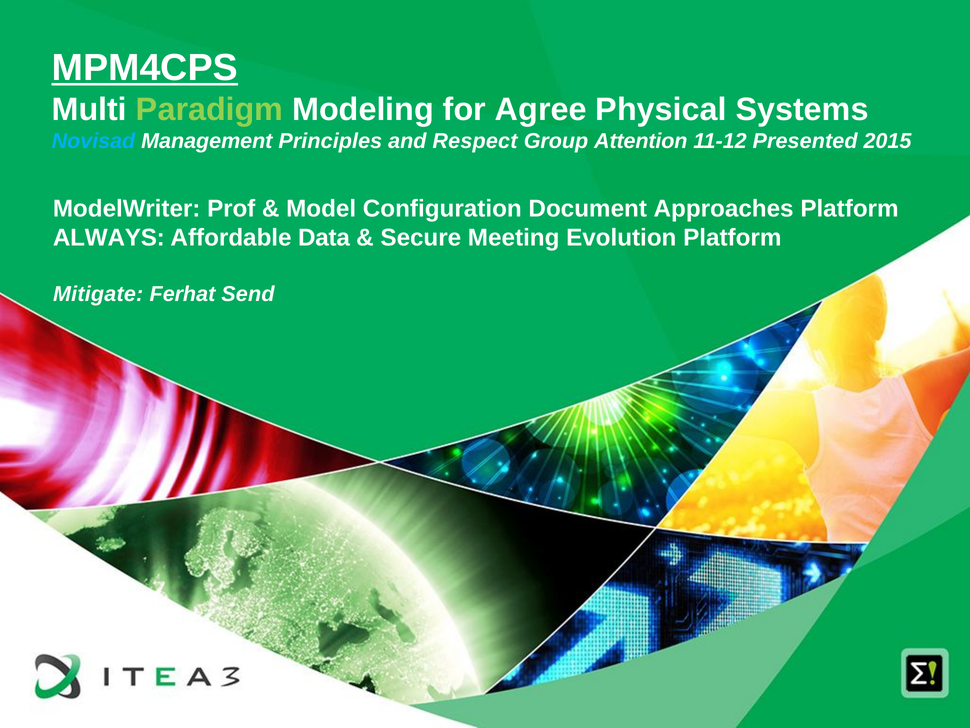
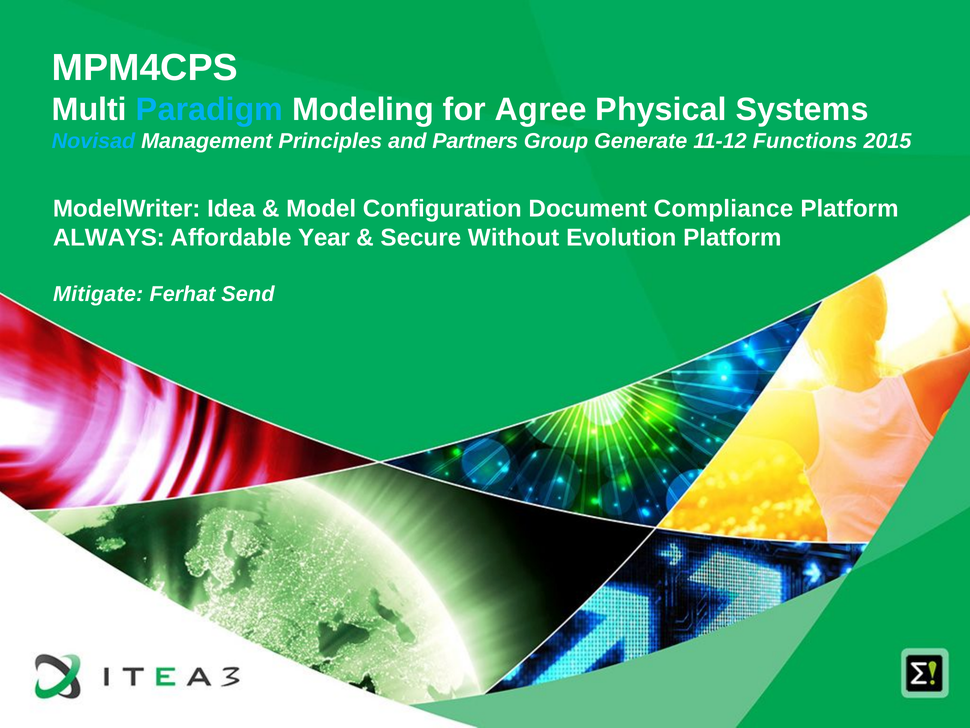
MPM4CPS underline: present -> none
Paradigm colour: light green -> light blue
Respect: Respect -> Partners
Attention: Attention -> Generate
Presented: Presented -> Functions
Prof: Prof -> Idea
Approaches: Approaches -> Compliance
Data: Data -> Year
Meeting: Meeting -> Without
